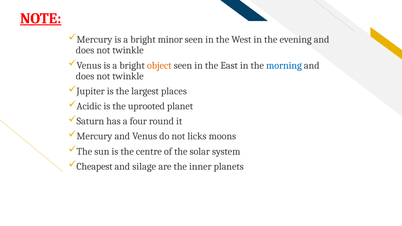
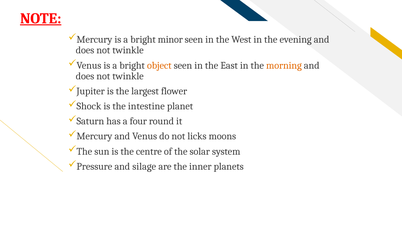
morning colour: blue -> orange
places: places -> flower
Acidic: Acidic -> Shock
uprooted: uprooted -> intestine
Cheapest: Cheapest -> Pressure
